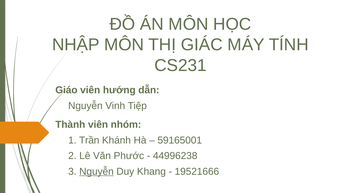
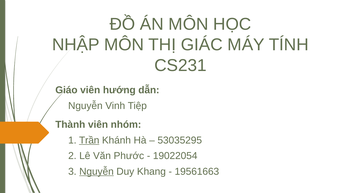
Trần underline: none -> present
59165001: 59165001 -> 53035295
44996238: 44996238 -> 19022054
19521666: 19521666 -> 19561663
